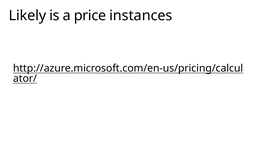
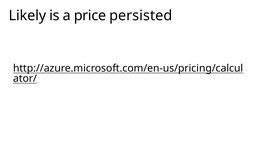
instances: instances -> persisted
